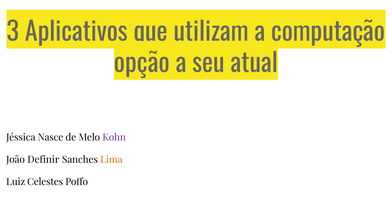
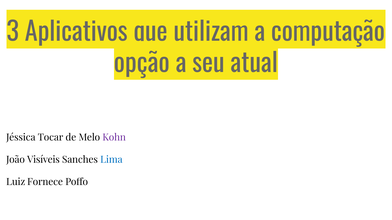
Nasce: Nasce -> Tocar
Definir: Definir -> Visíveis
Lima colour: orange -> blue
Celestes: Celestes -> Fornece
